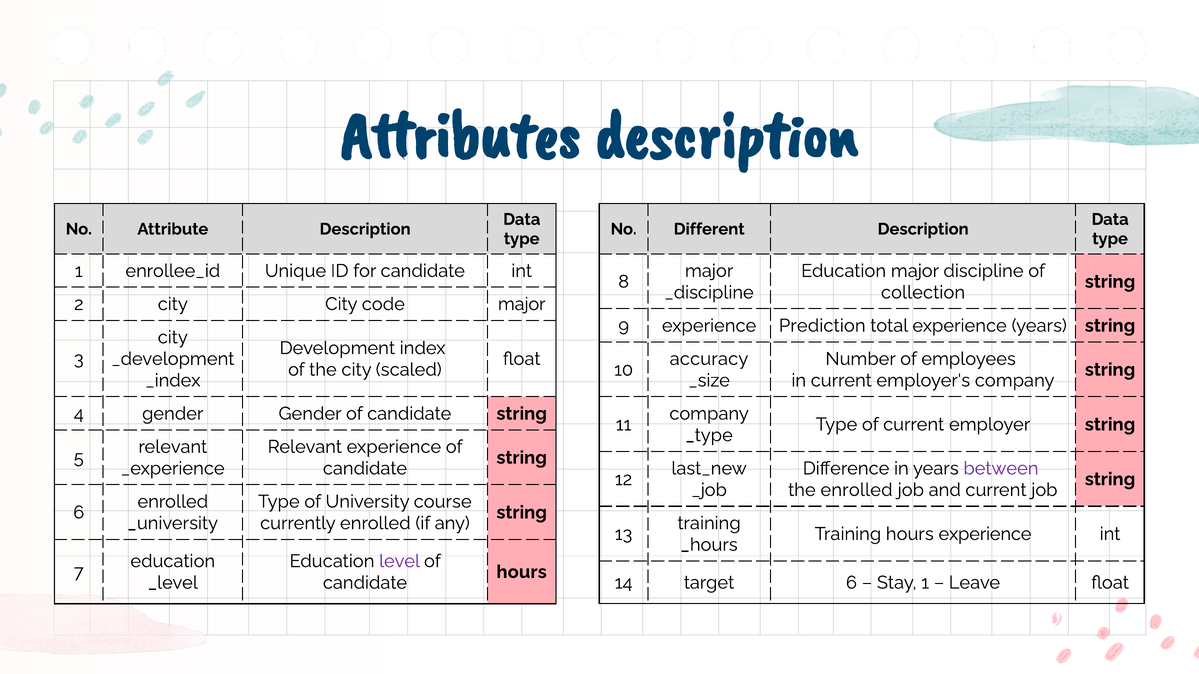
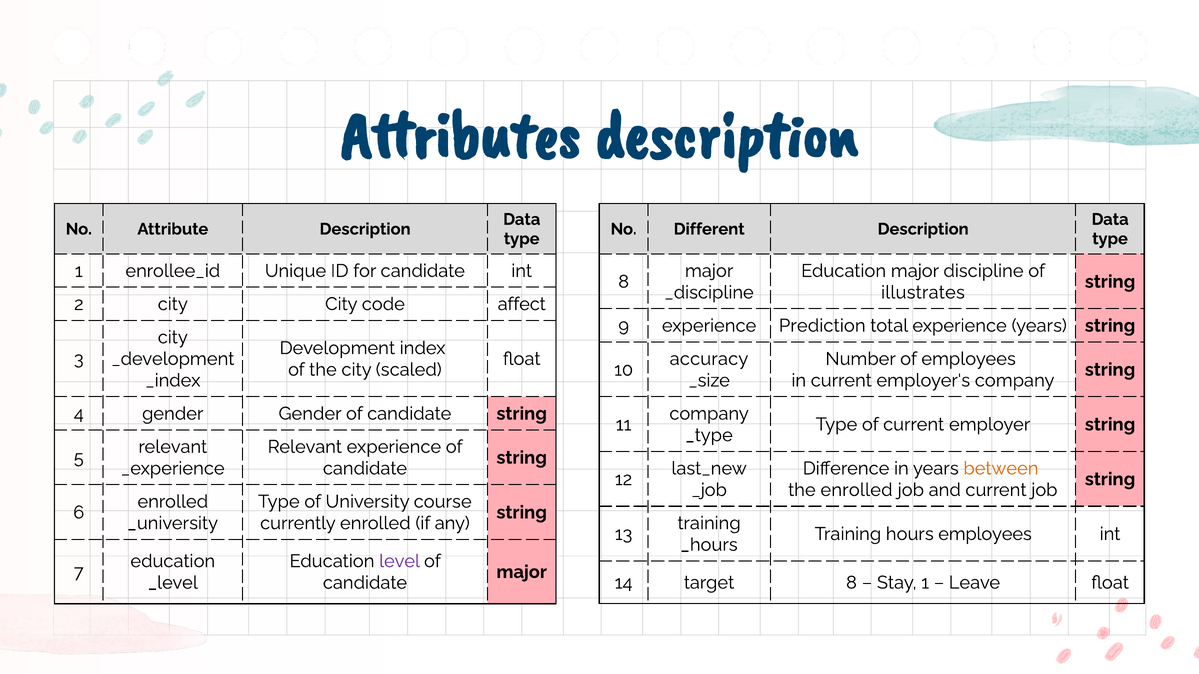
collection: collection -> illustrates
code major: major -> affect
between colour: purple -> orange
hours experience: experience -> employees
hours at (522, 572): hours -> major
target 6: 6 -> 8
